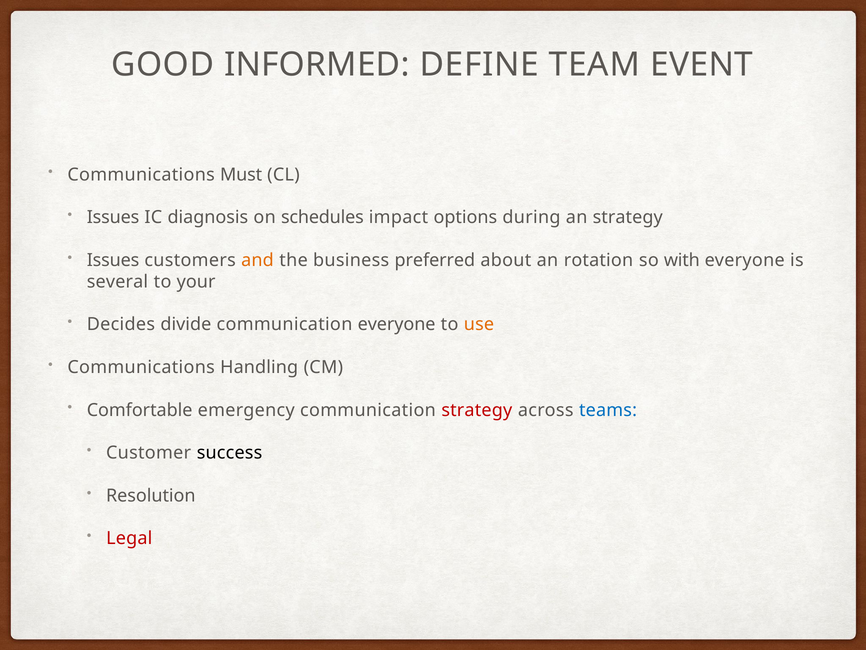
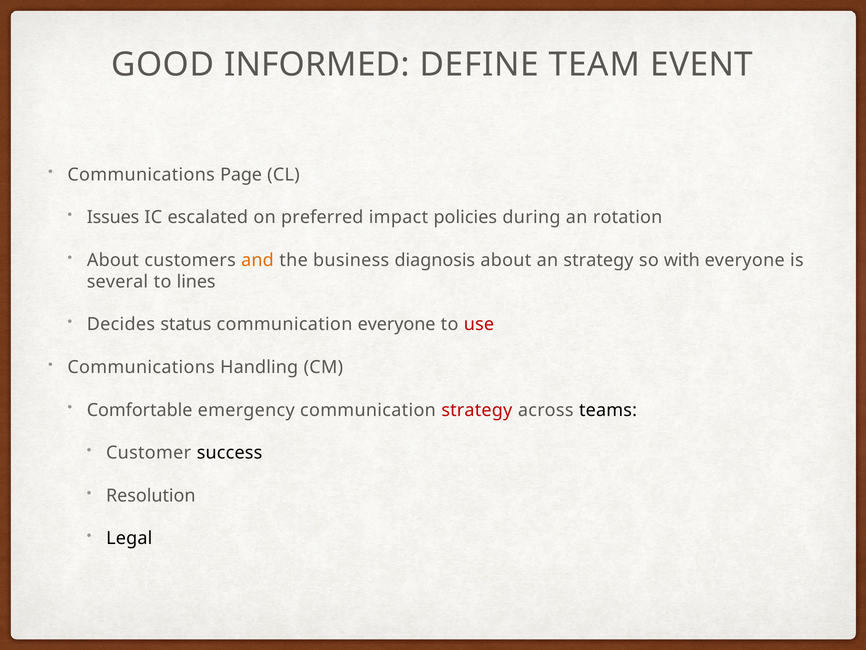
Must: Must -> Page
diagnosis: diagnosis -> escalated
schedules: schedules -> preferred
options: options -> policies
an strategy: strategy -> rotation
Issues at (113, 260): Issues -> About
preferred: preferred -> diagnosis
an rotation: rotation -> strategy
your: your -> lines
divide: divide -> status
use colour: orange -> red
teams colour: blue -> black
Legal colour: red -> black
